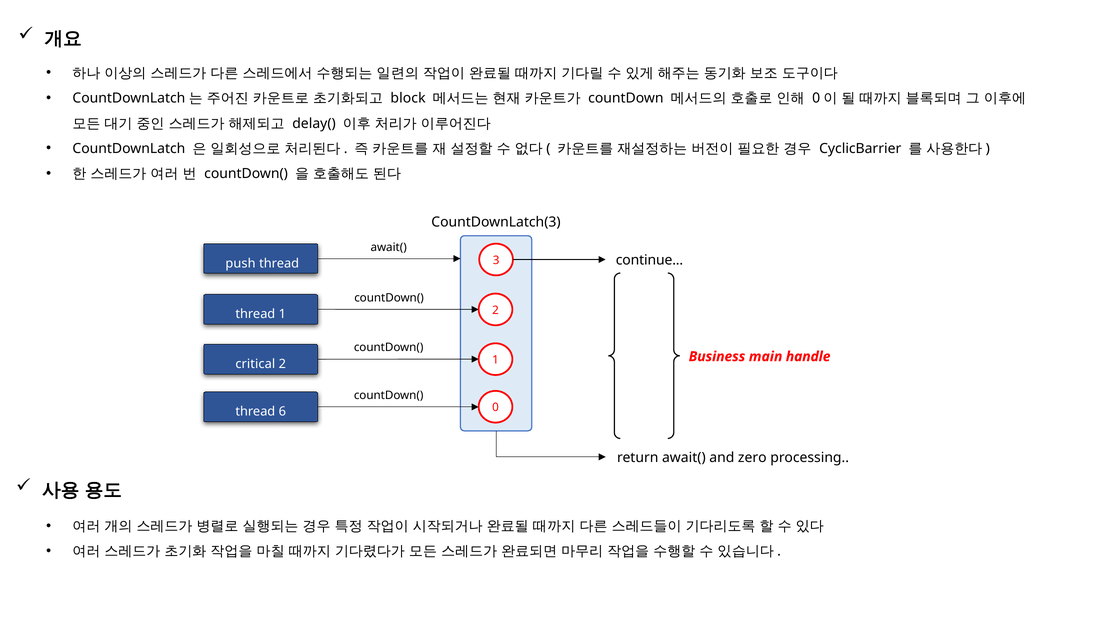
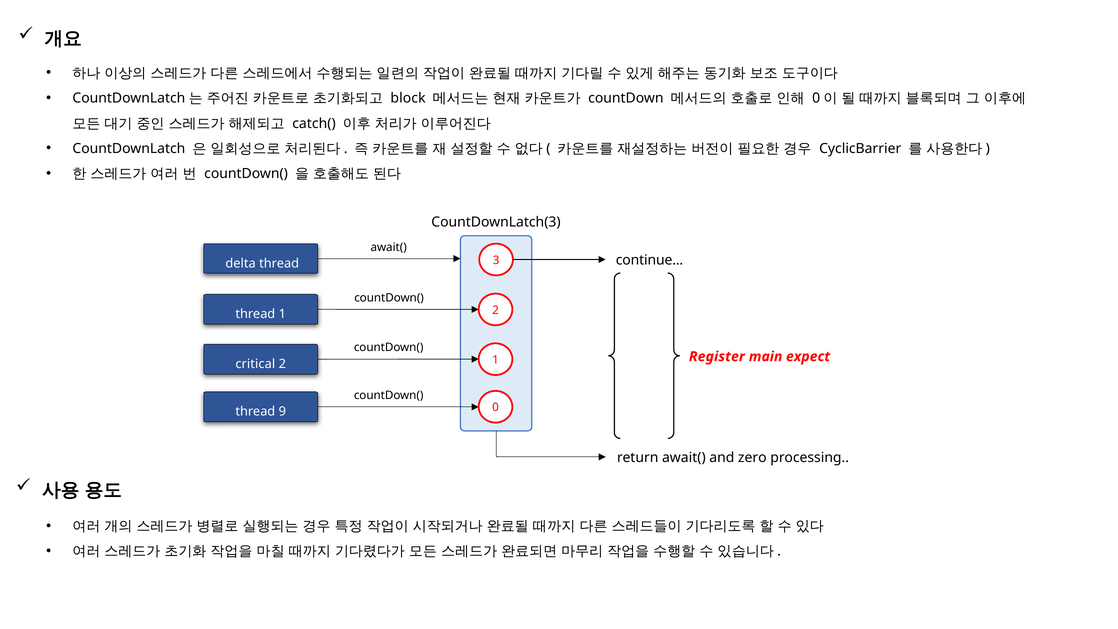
delay(: delay( -> catch(
push: push -> delta
Business: Business -> Register
handle: handle -> expect
6: 6 -> 9
